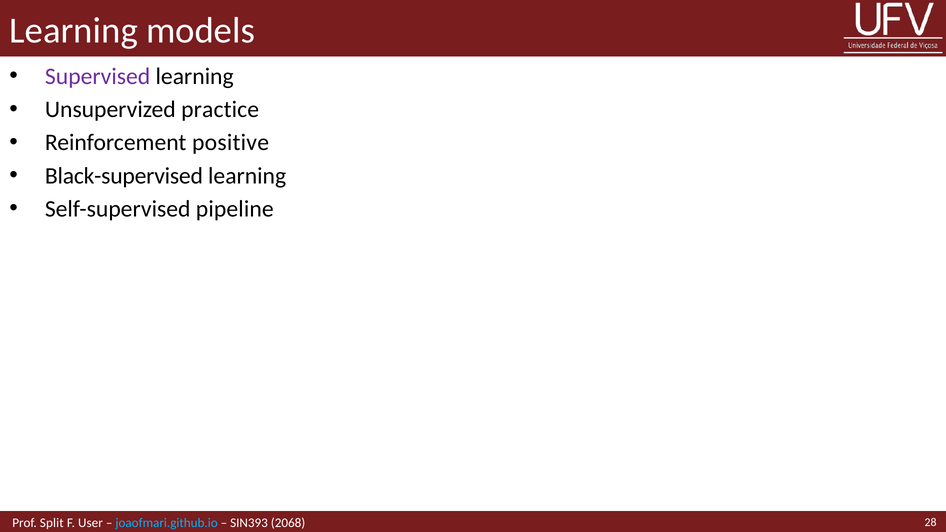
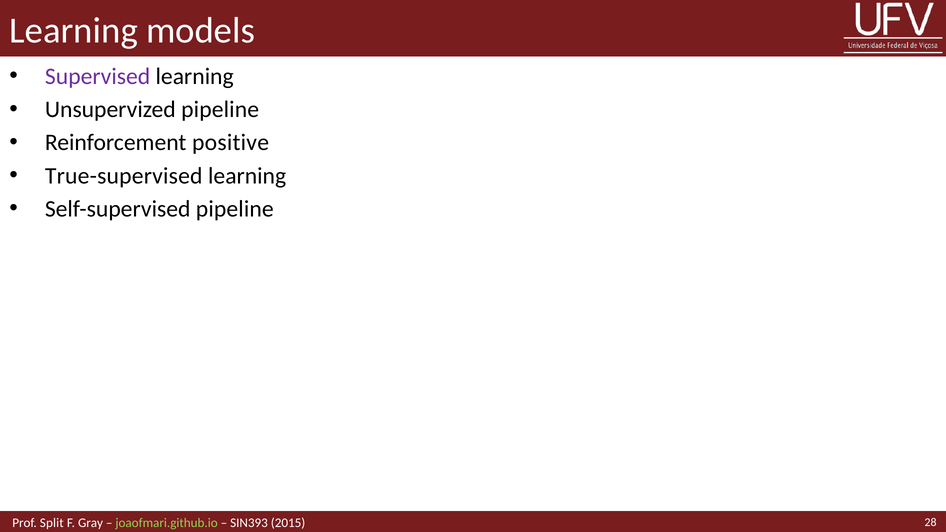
Unsupervized practice: practice -> pipeline
Black-supervised: Black-supervised -> True-supervised
User: User -> Gray
joaofmari.github.io colour: light blue -> light green
2068: 2068 -> 2015
